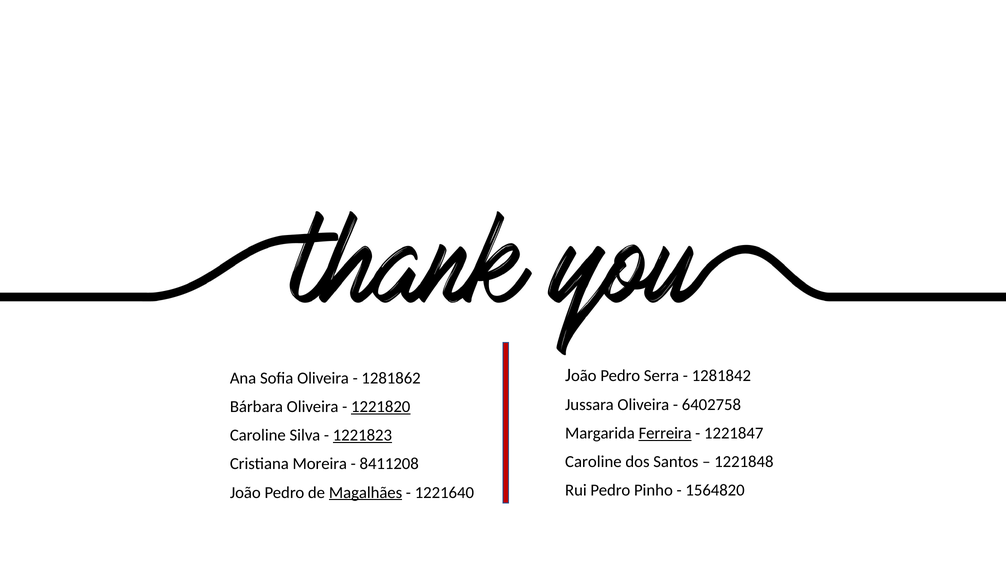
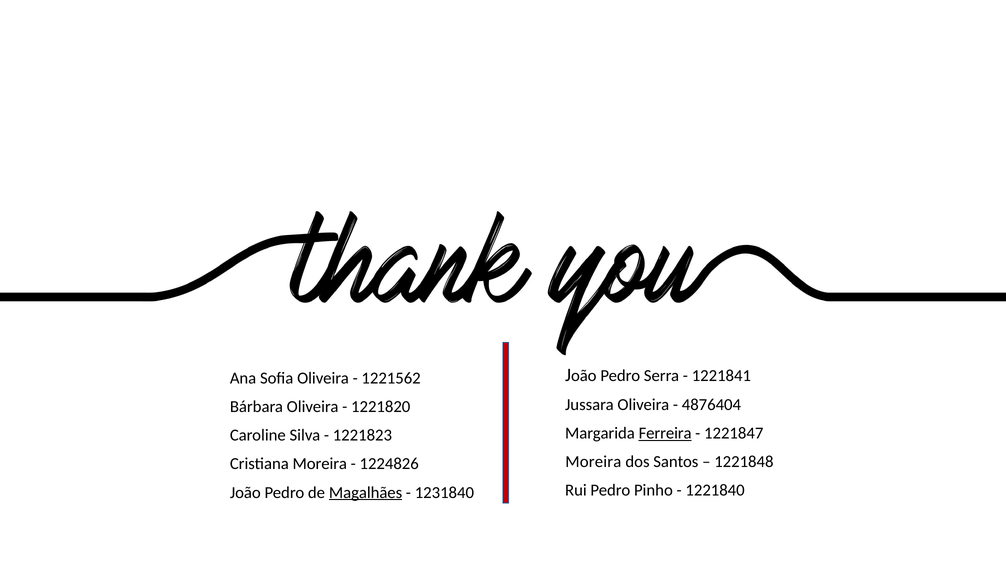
1281842: 1281842 -> 1221841
1281862: 1281862 -> 1221562
6402758: 6402758 -> 4876404
1221820 underline: present -> none
1221823 underline: present -> none
Caroline at (593, 462): Caroline -> Moreira
8411208: 8411208 -> 1224826
1564820: 1564820 -> 1221840
1221640: 1221640 -> 1231840
